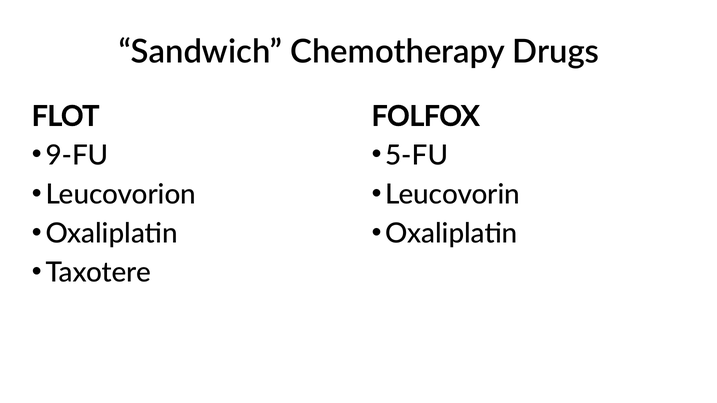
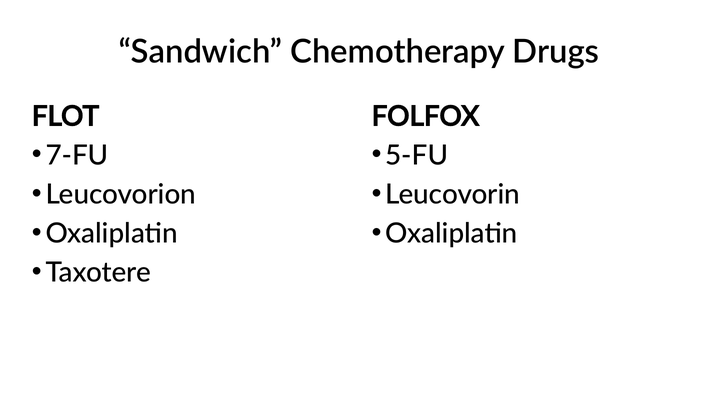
9-FU: 9-FU -> 7-FU
